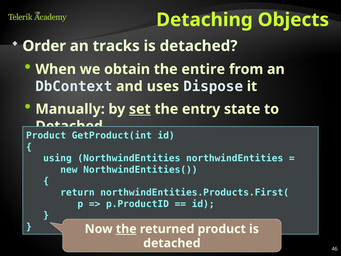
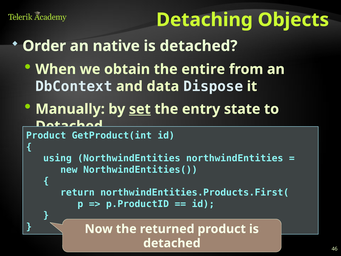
tracks: tracks -> native
uses: uses -> data
the at (126, 229) underline: present -> none
